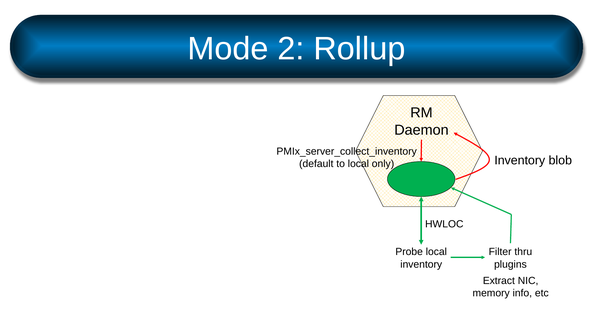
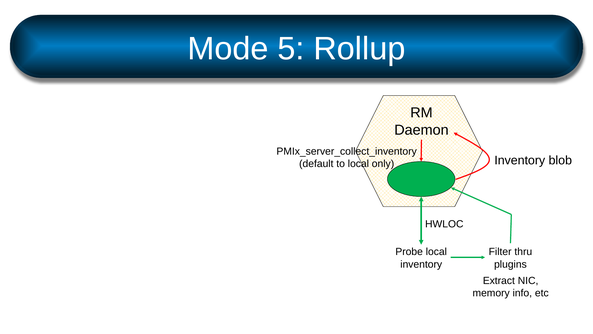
2: 2 -> 5
